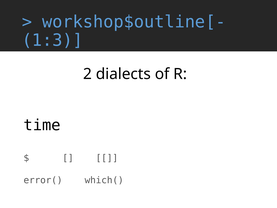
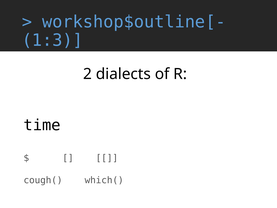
error(: error( -> cough(
